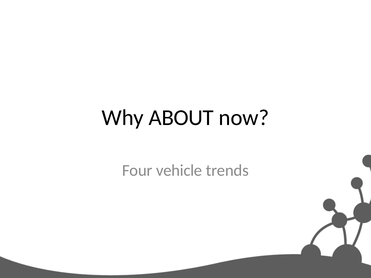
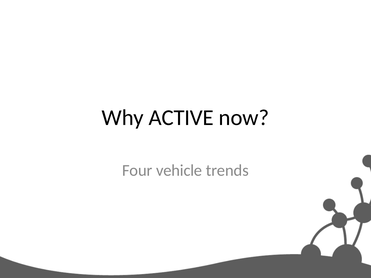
ABOUT: ABOUT -> ACTIVE
